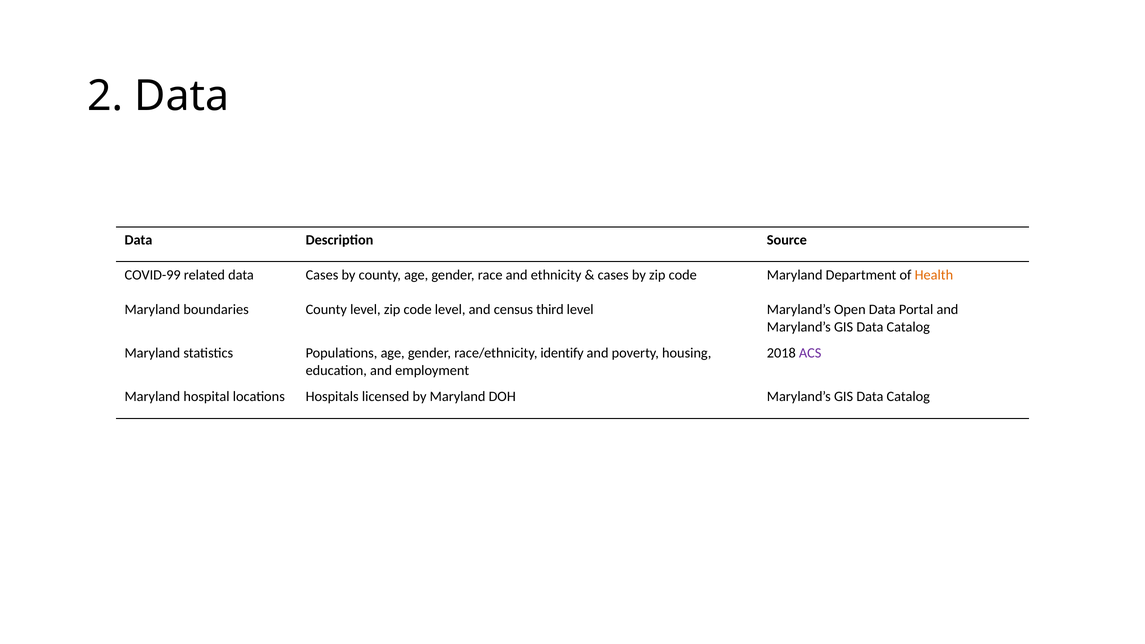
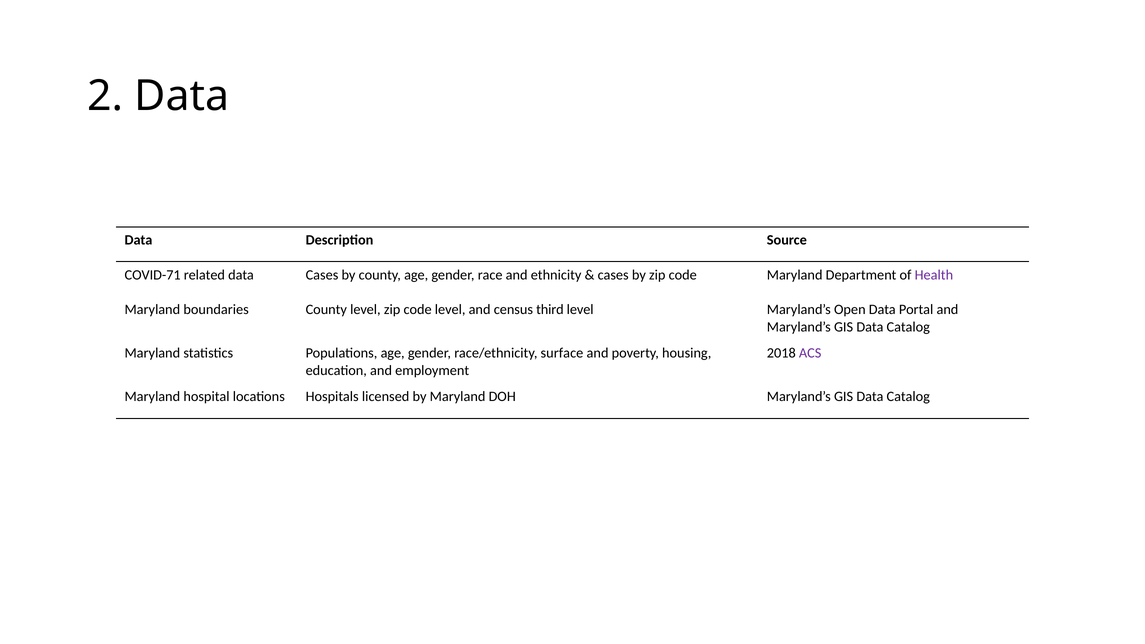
COVID-99: COVID-99 -> COVID-71
Health colour: orange -> purple
identify: identify -> surface
